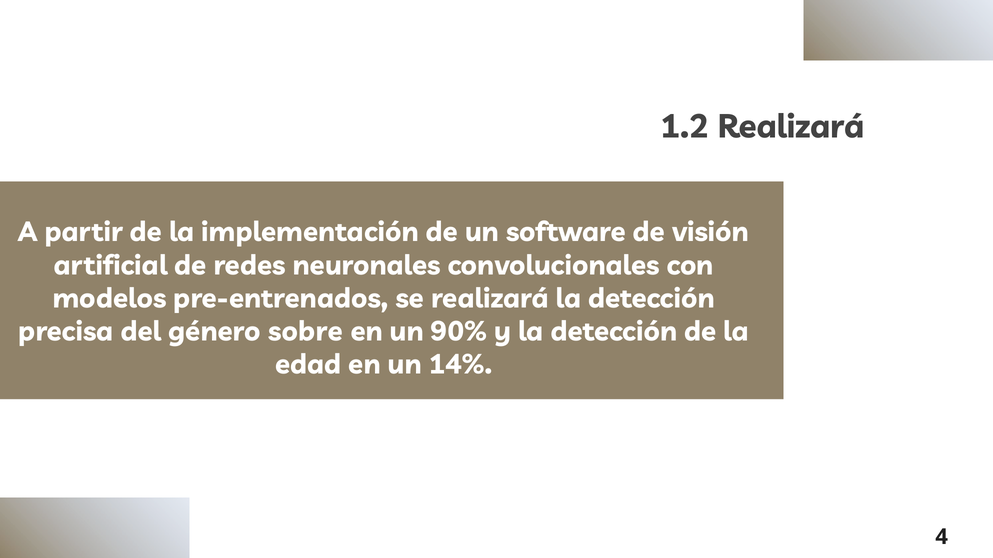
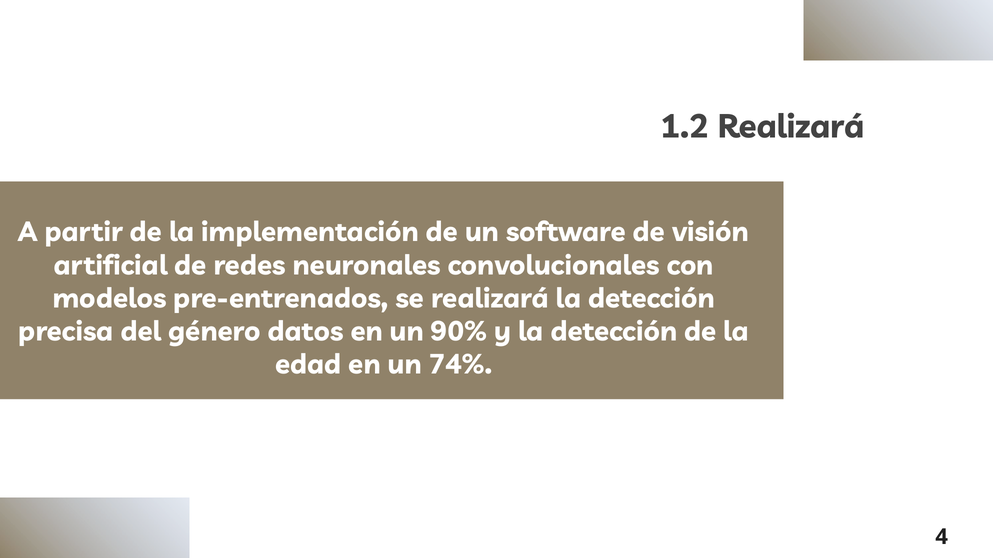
sobre: sobre -> datos
14%: 14% -> 74%
